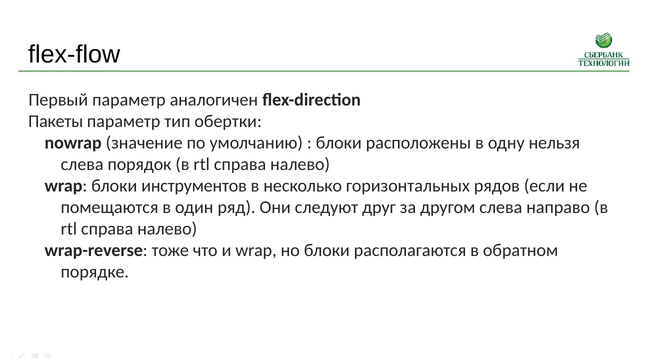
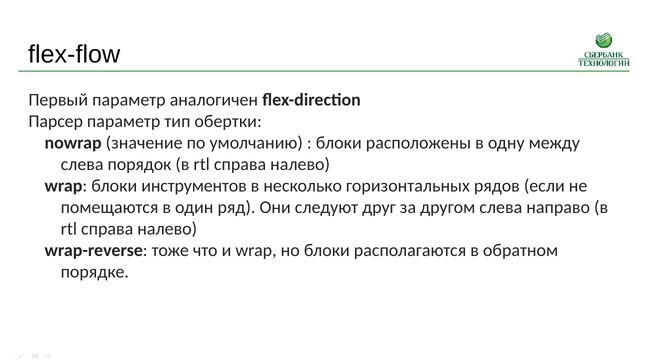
Пакеты: Пакеты -> Парсер
нельзя: нельзя -> между
